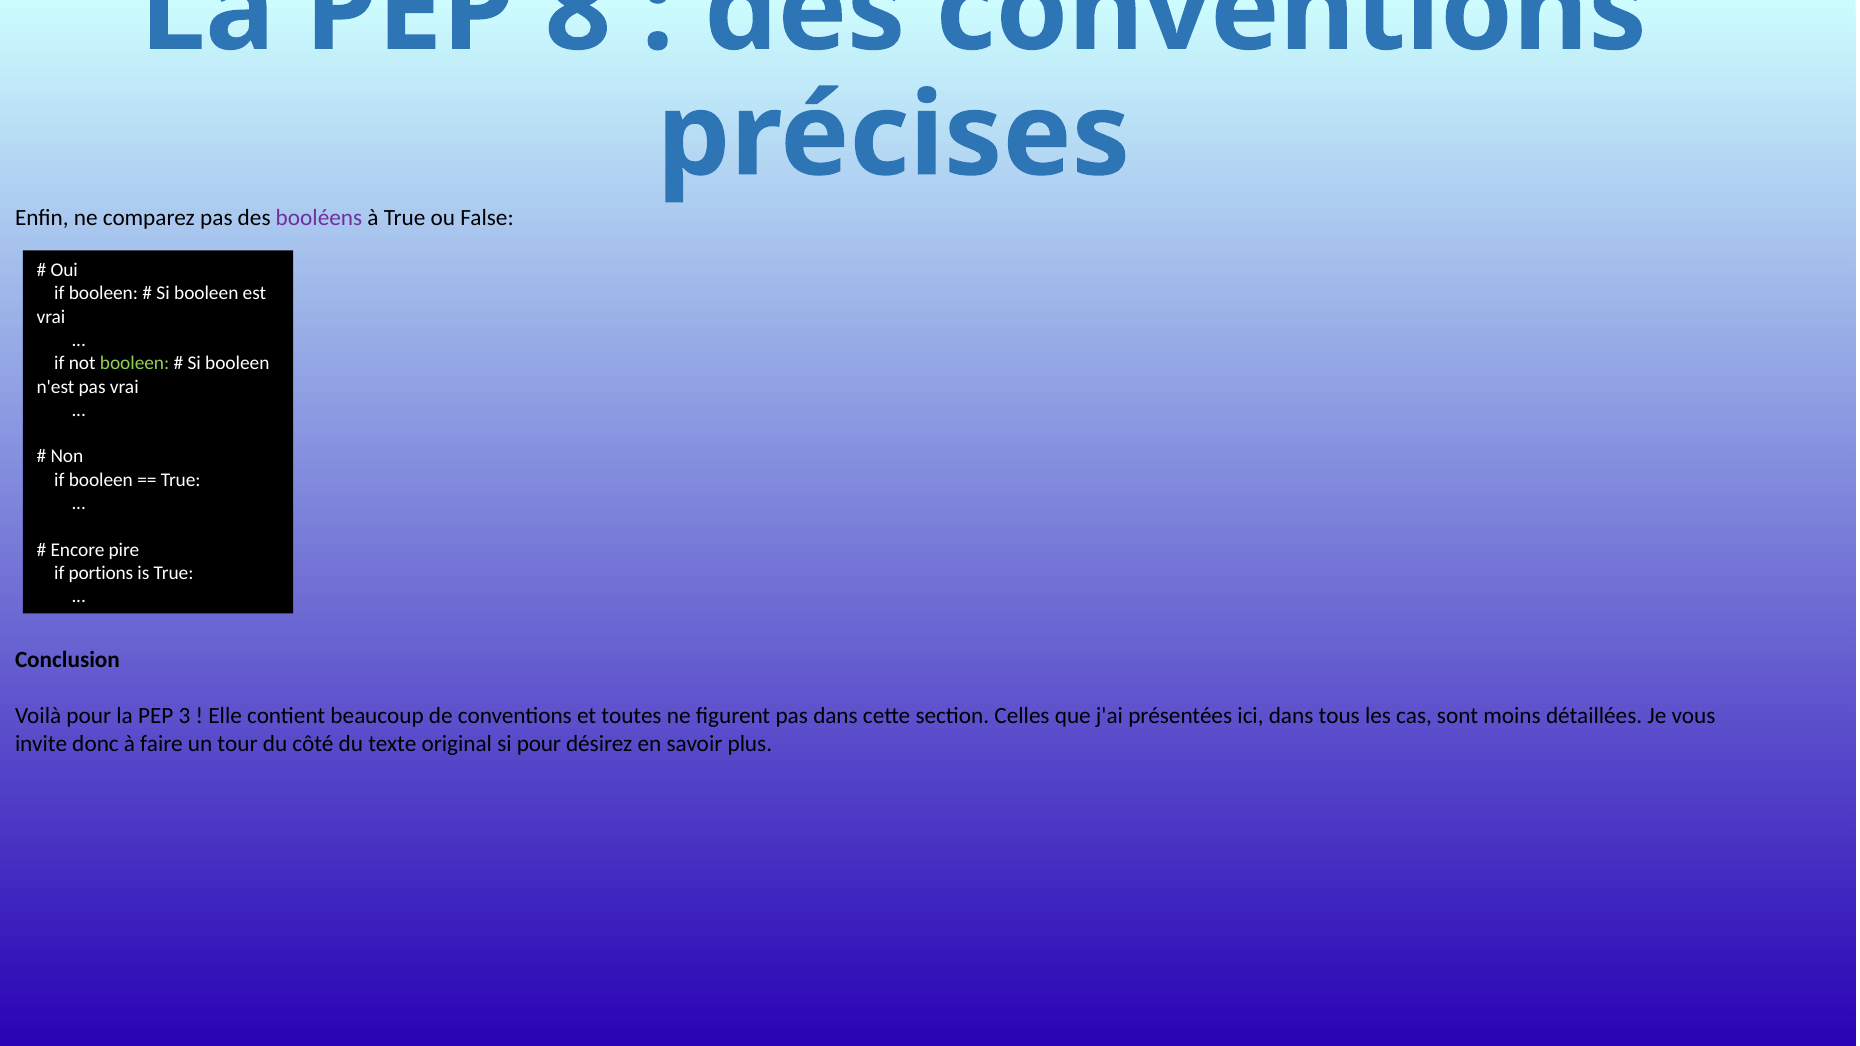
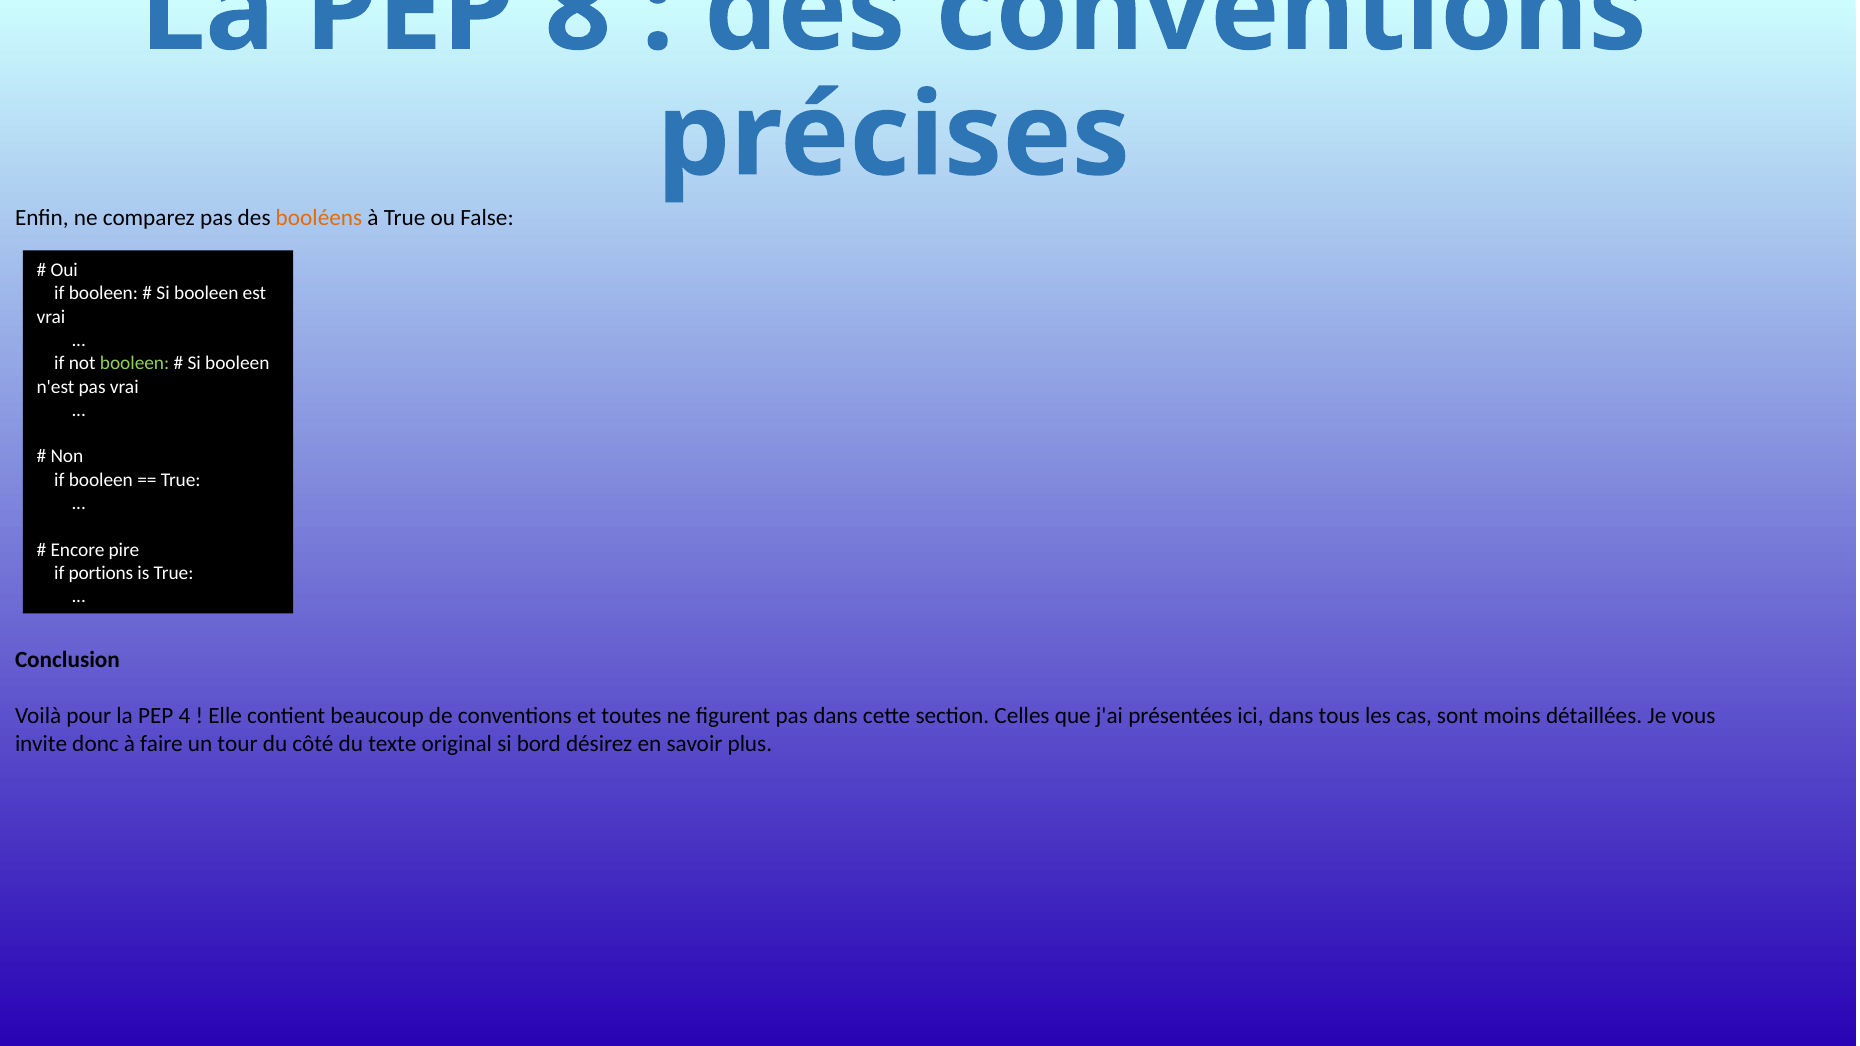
booléens colour: purple -> orange
3: 3 -> 4
si pour: pour -> bord
